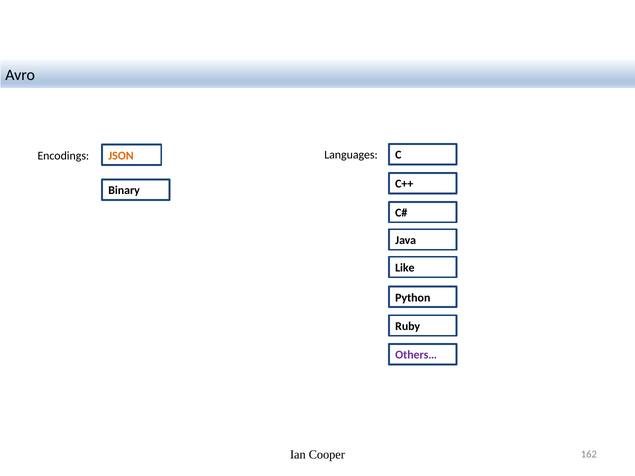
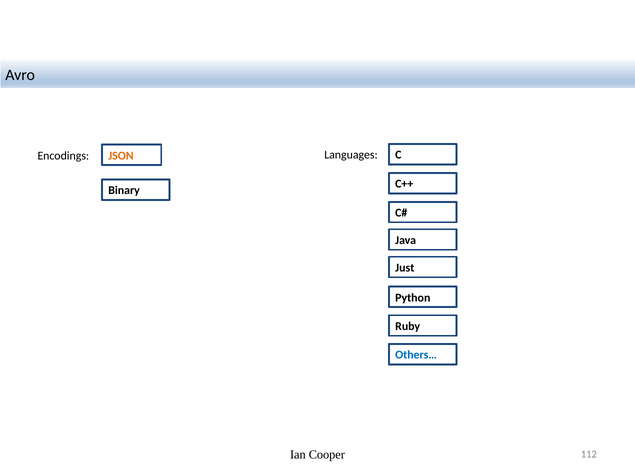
Like: Like -> Just
Others… colour: purple -> blue
162: 162 -> 112
